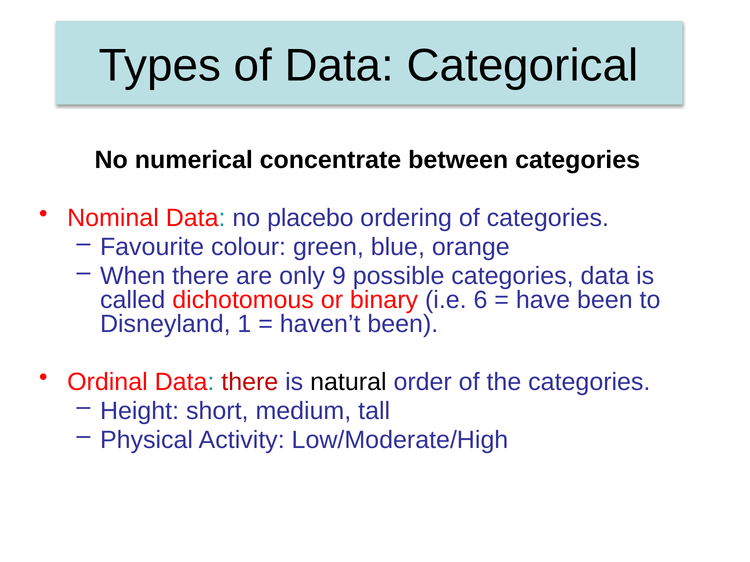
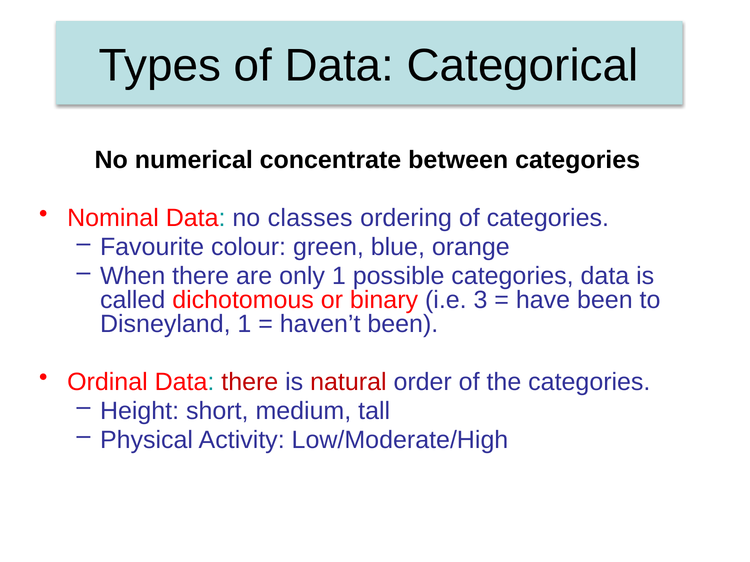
placebo: placebo -> classes
only 9: 9 -> 1
6: 6 -> 3
natural colour: black -> red
